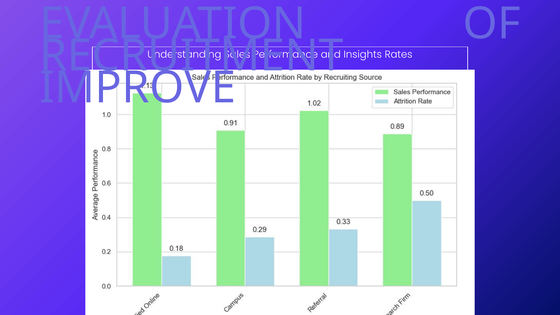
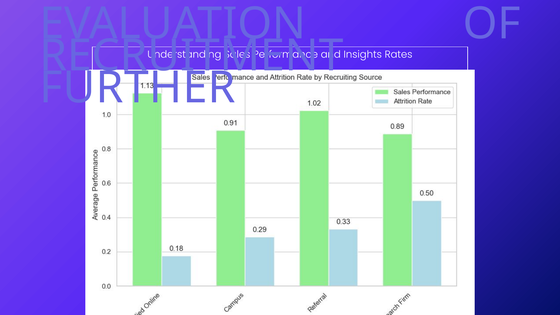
IMPROVE: IMPROVE -> FURTHER
